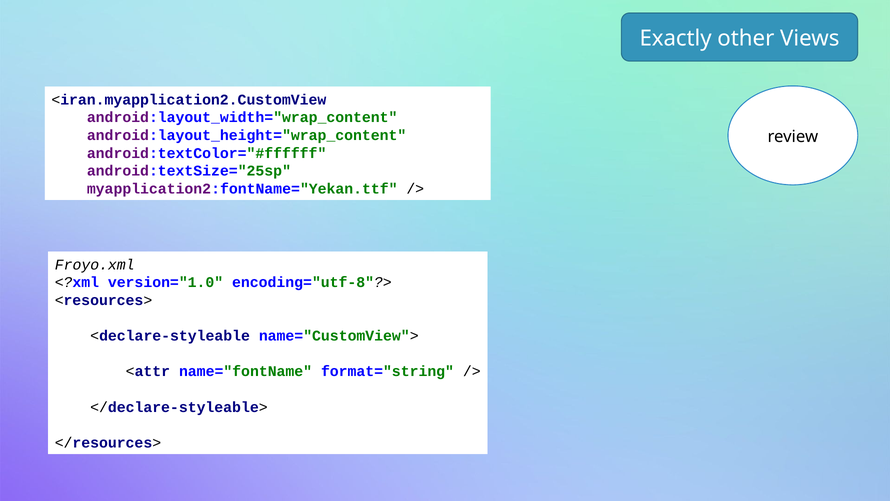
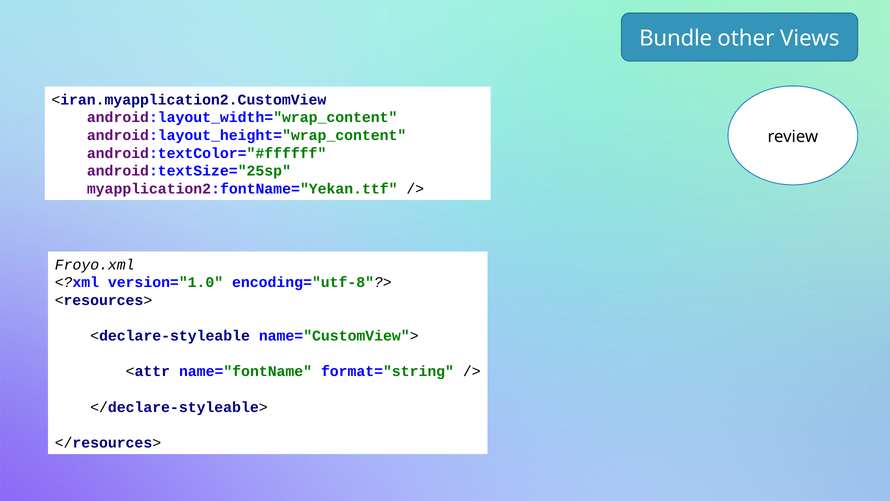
Exactly: Exactly -> Bundle
